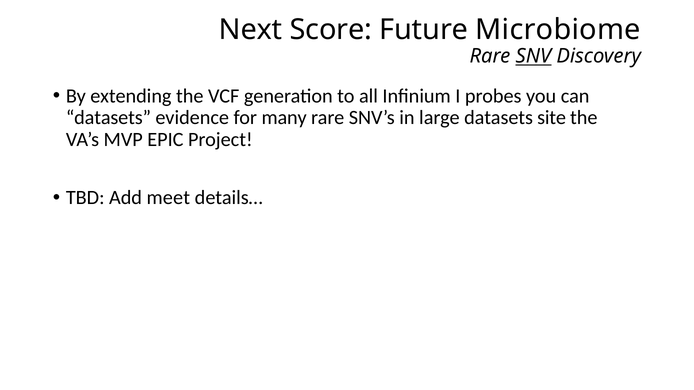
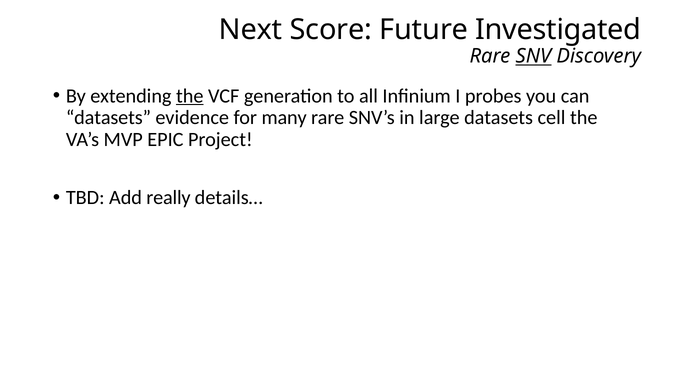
Microbiome: Microbiome -> Investigated
the at (190, 96) underline: none -> present
site: site -> cell
meet: meet -> really
